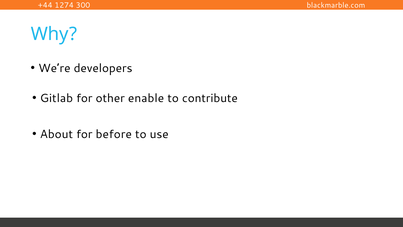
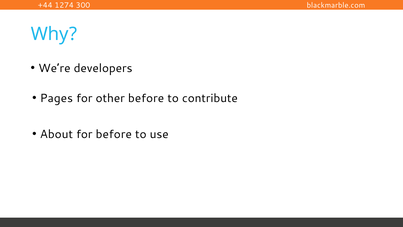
Gitlab: Gitlab -> Pages
other enable: enable -> before
